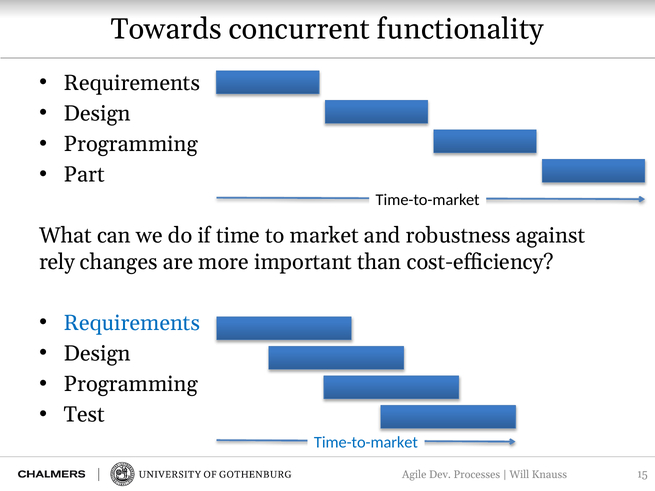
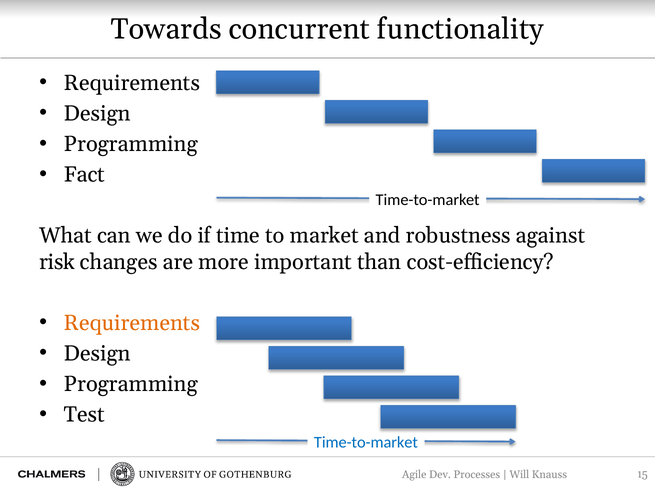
Part: Part -> Fact
rely: rely -> risk
Requirements at (132, 323) colour: blue -> orange
